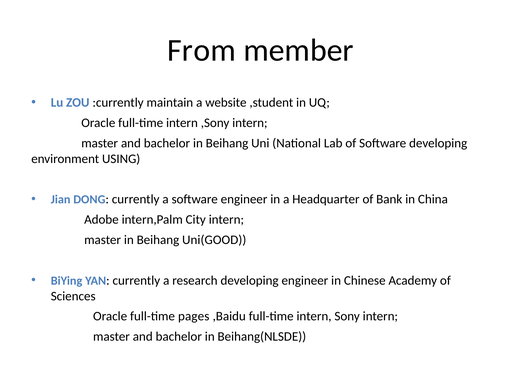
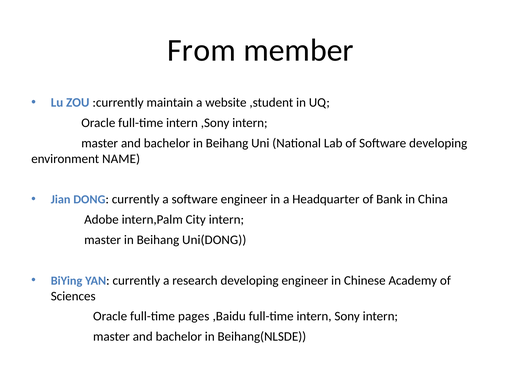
USING: USING -> NAME
Uni(GOOD: Uni(GOOD -> Uni(DONG
